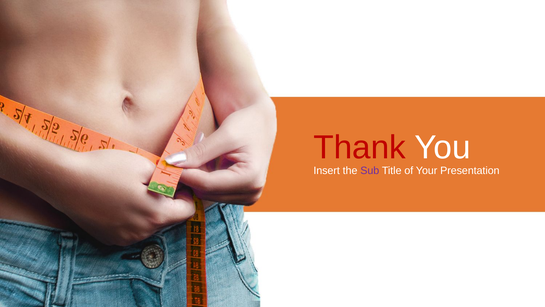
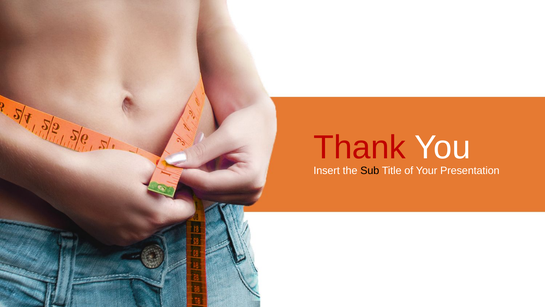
Sub colour: purple -> black
